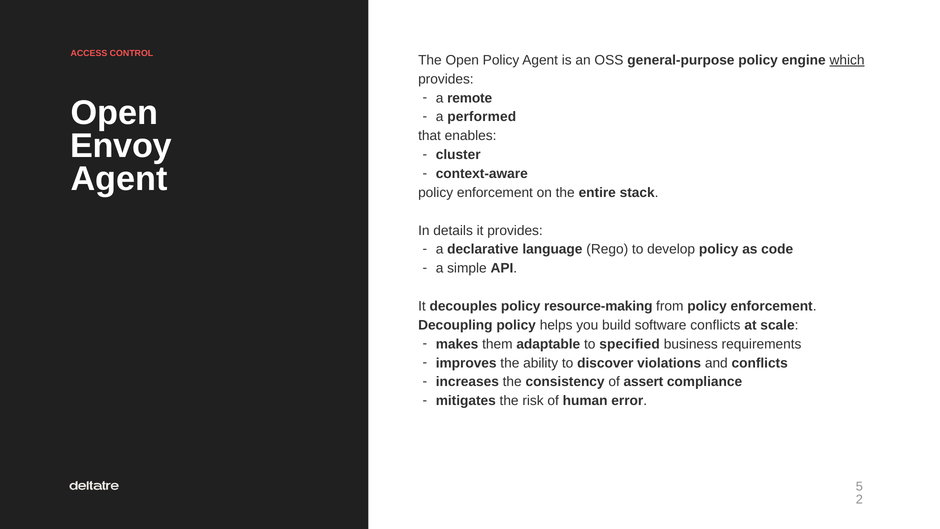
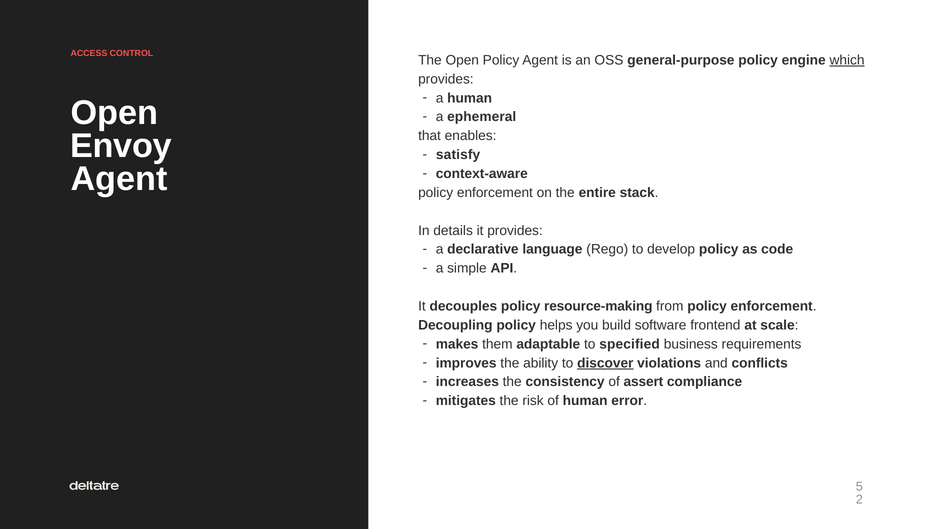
a remote: remote -> human
performed: performed -> ephemeral
cluster: cluster -> satisfy
software conflicts: conflicts -> frontend
discover underline: none -> present
